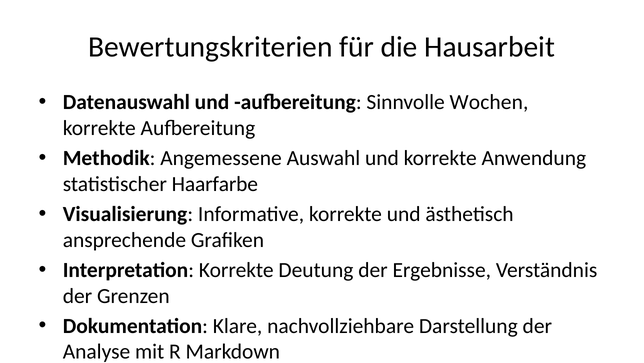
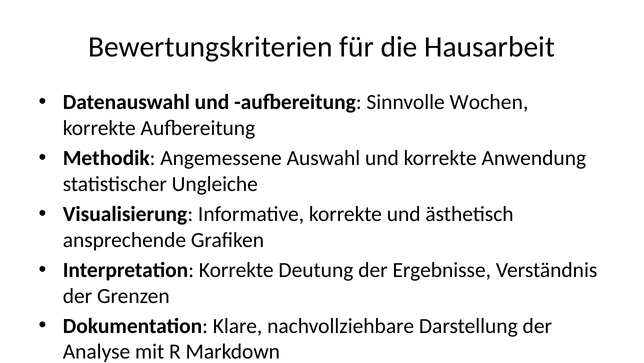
Haarfarbe: Haarfarbe -> Ungleiche
